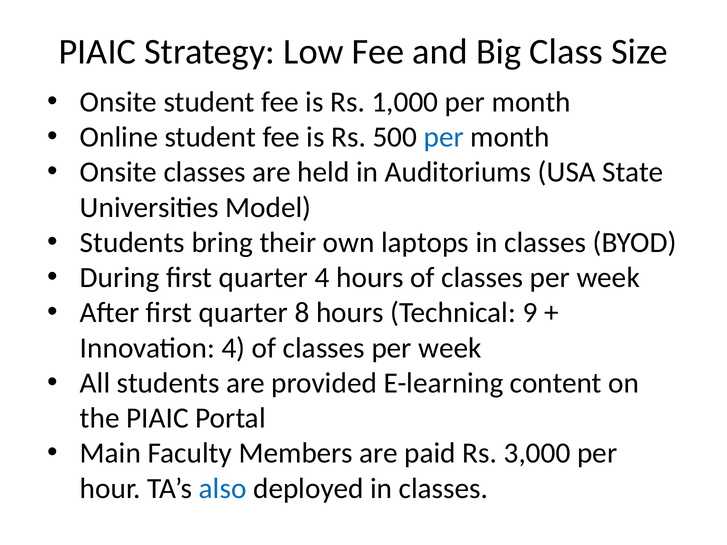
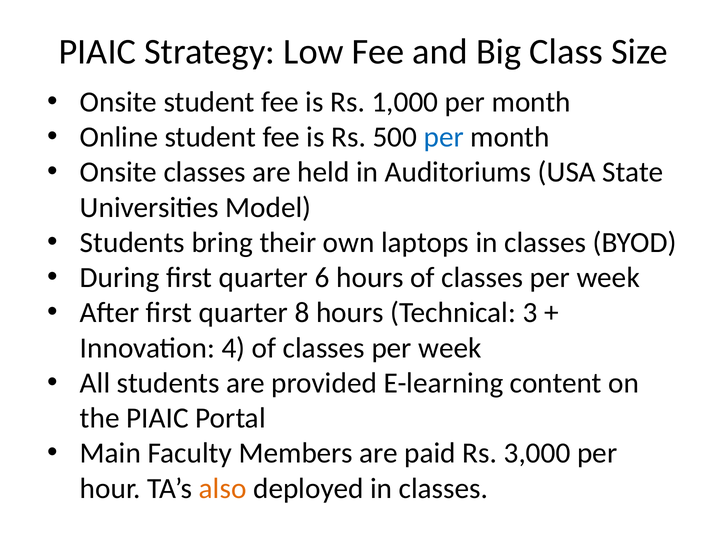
quarter 4: 4 -> 6
9: 9 -> 3
also colour: blue -> orange
